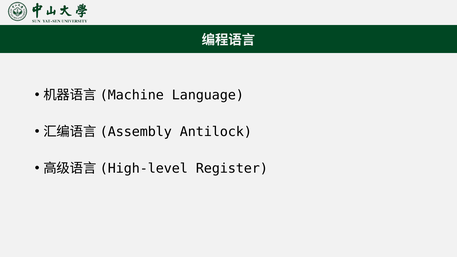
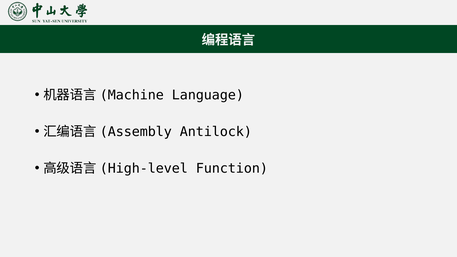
Register: Register -> Function
